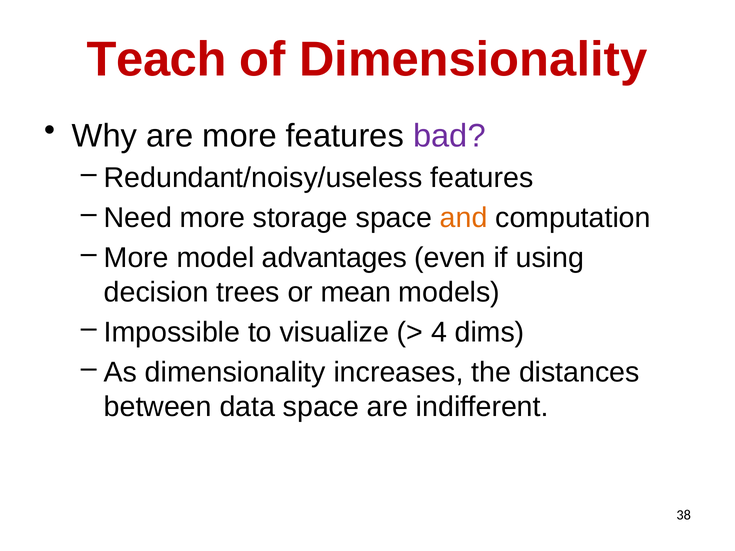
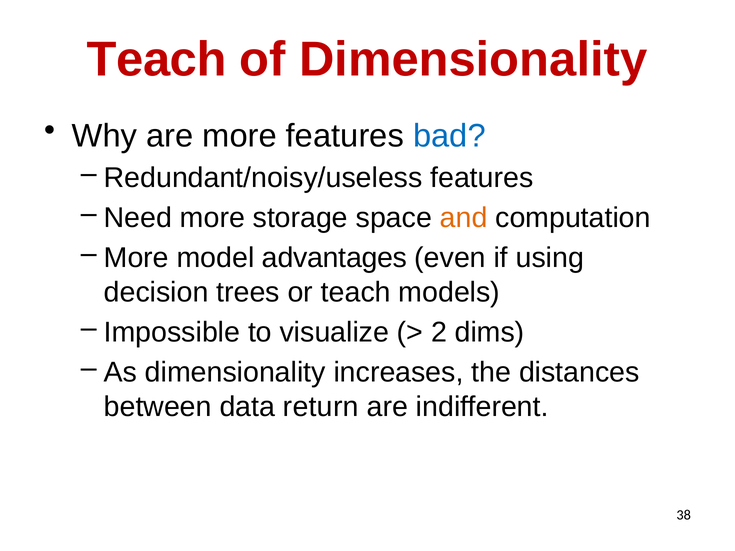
bad colour: purple -> blue
or mean: mean -> teach
4: 4 -> 2
data space: space -> return
